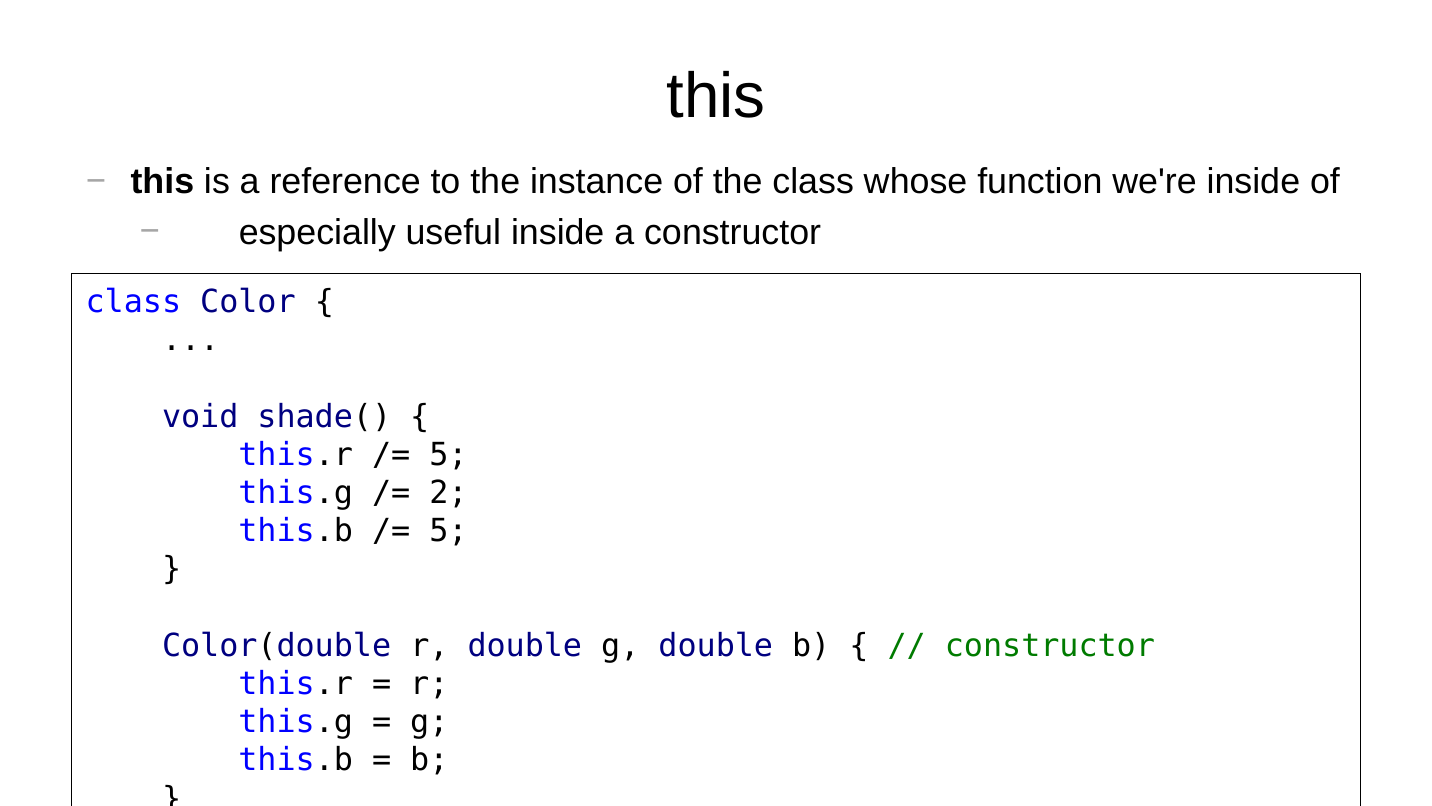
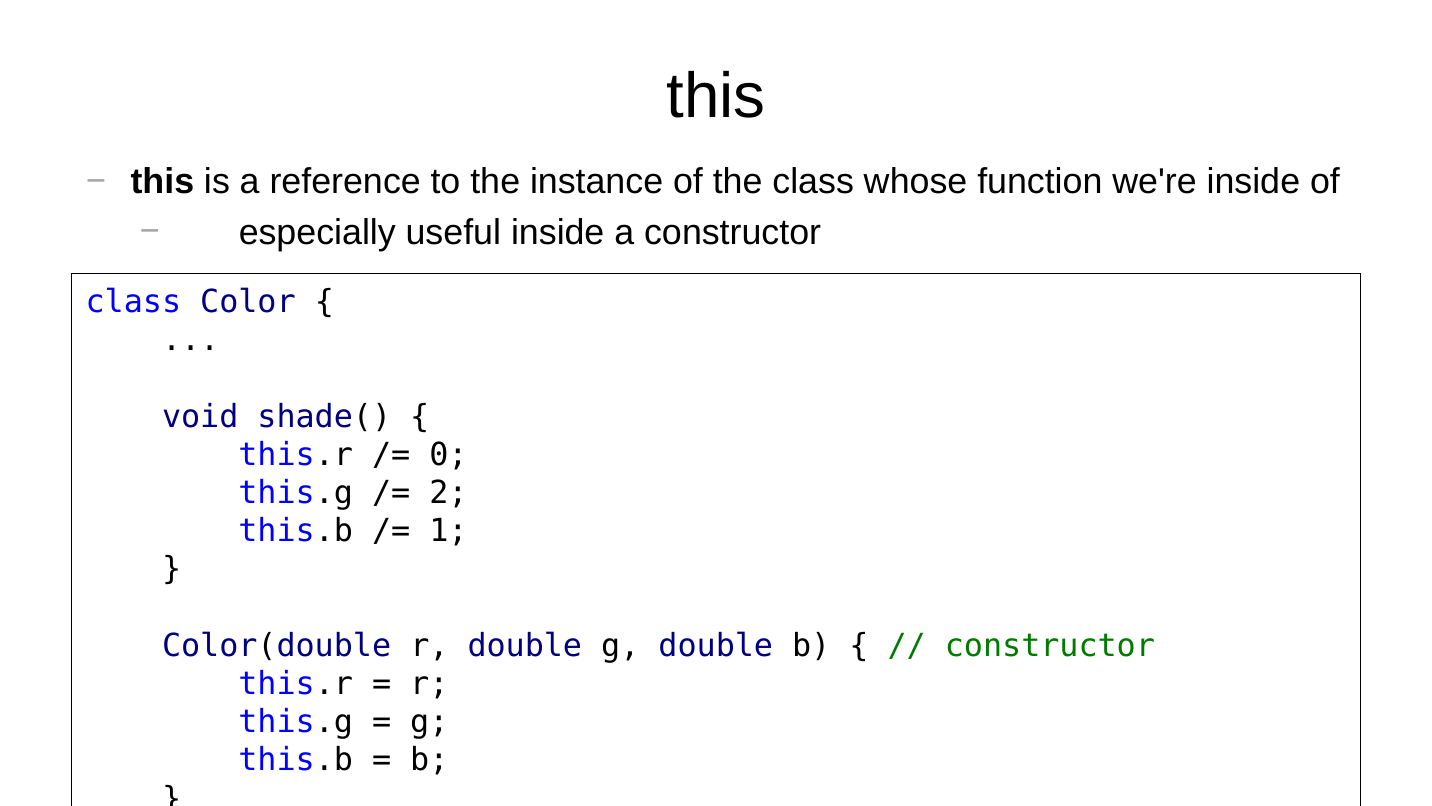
5 at (448, 455): 5 -> 0
5 at (448, 531): 5 -> 1
